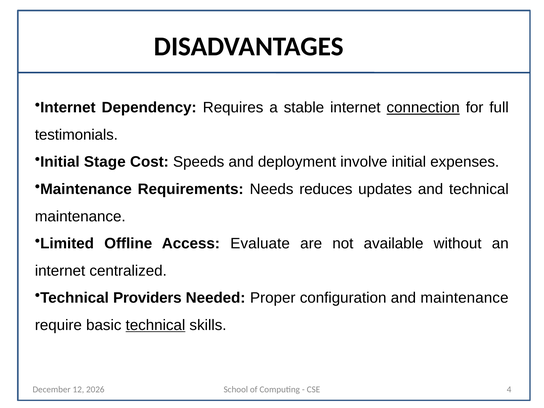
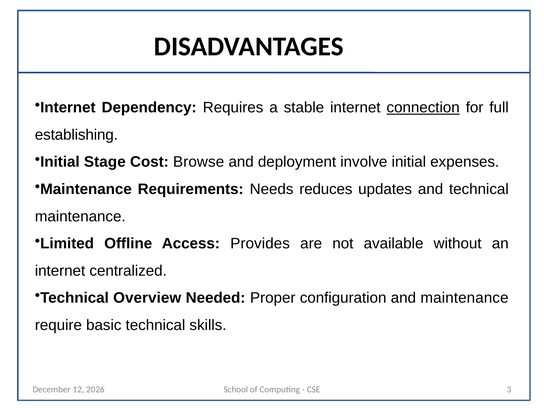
testimonials: testimonials -> establishing
Speeds: Speeds -> Browse
Evaluate: Evaluate -> Provides
Providers: Providers -> Overview
technical at (155, 325) underline: present -> none
4: 4 -> 3
